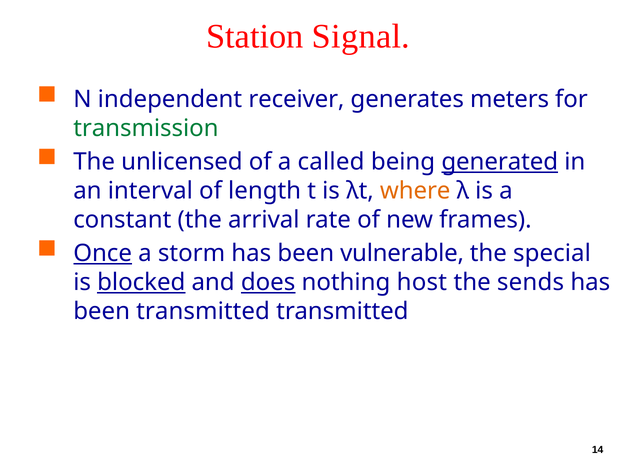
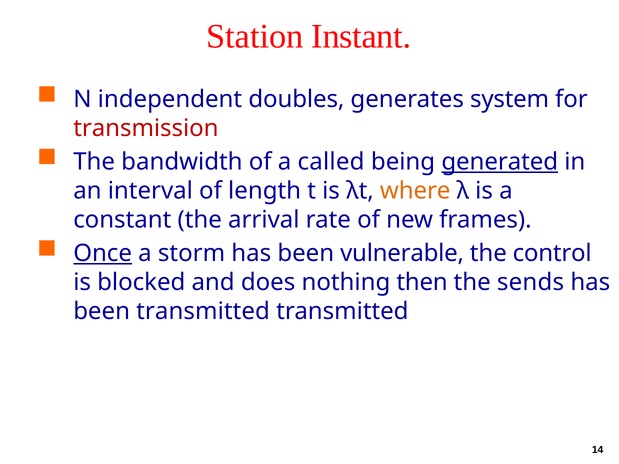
Signal: Signal -> Instant
receiver: receiver -> doubles
meters: meters -> system
transmission colour: green -> red
unlicensed: unlicensed -> bandwidth
special: special -> control
blocked underline: present -> none
does underline: present -> none
host: host -> then
